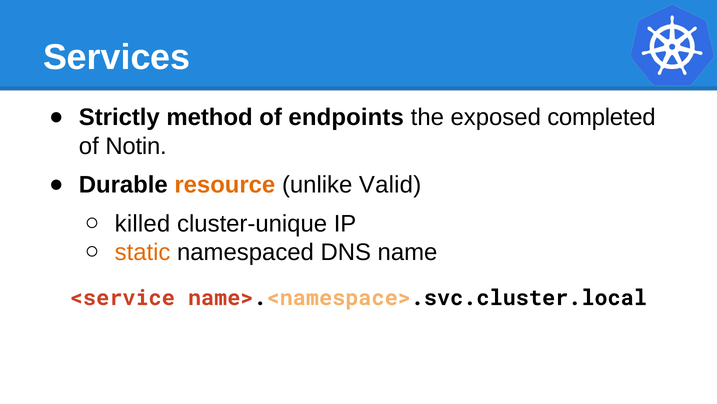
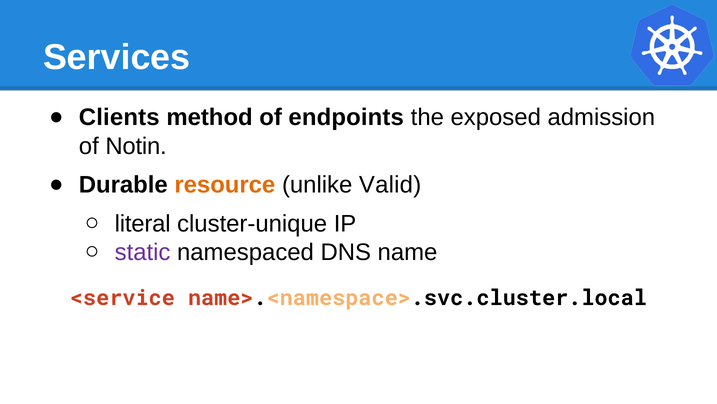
Strictly: Strictly -> Clients
completed: completed -> admission
killed: killed -> literal
static colour: orange -> purple
